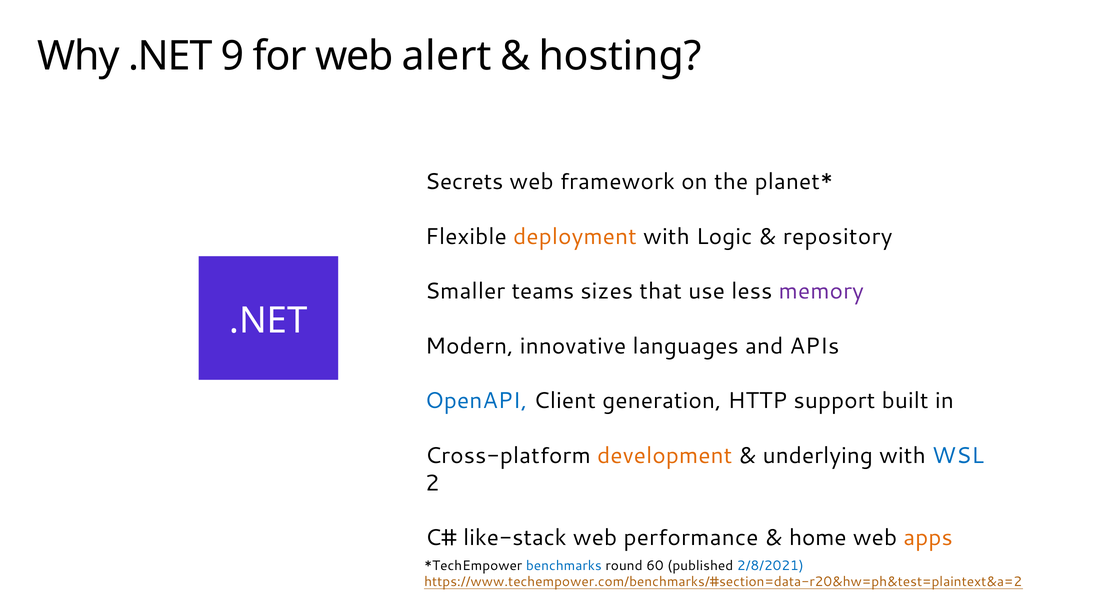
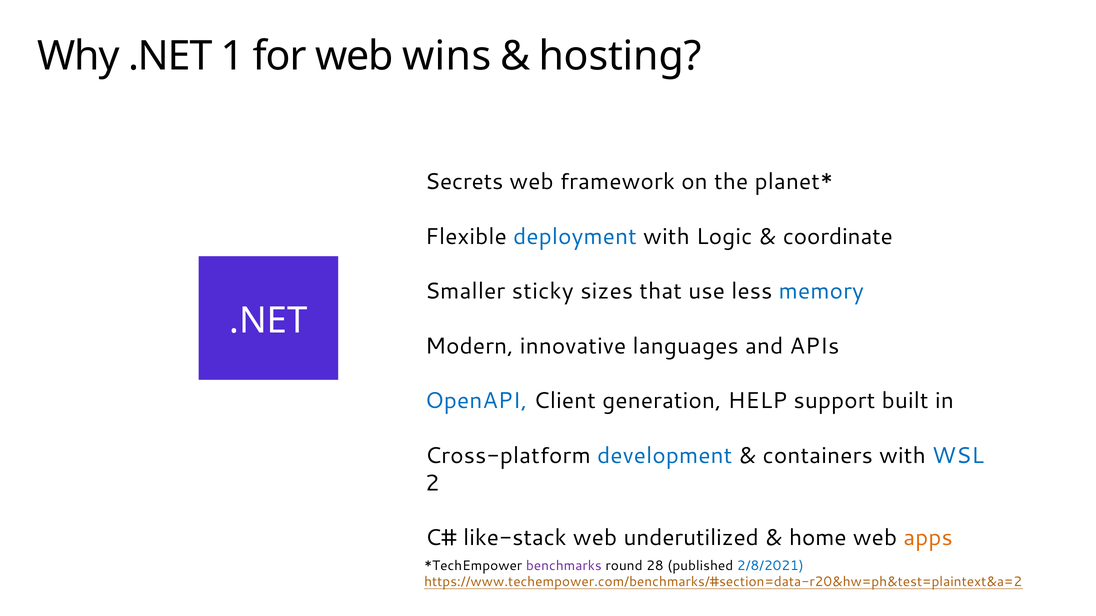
9: 9 -> 1
alert: alert -> wins
deployment colour: orange -> blue
repository: repository -> coordinate
teams: teams -> sticky
memory colour: purple -> blue
HTTP: HTTP -> HELP
development colour: orange -> blue
underlying: underlying -> containers
performance: performance -> underutilized
benchmarks colour: blue -> purple
60: 60 -> 28
